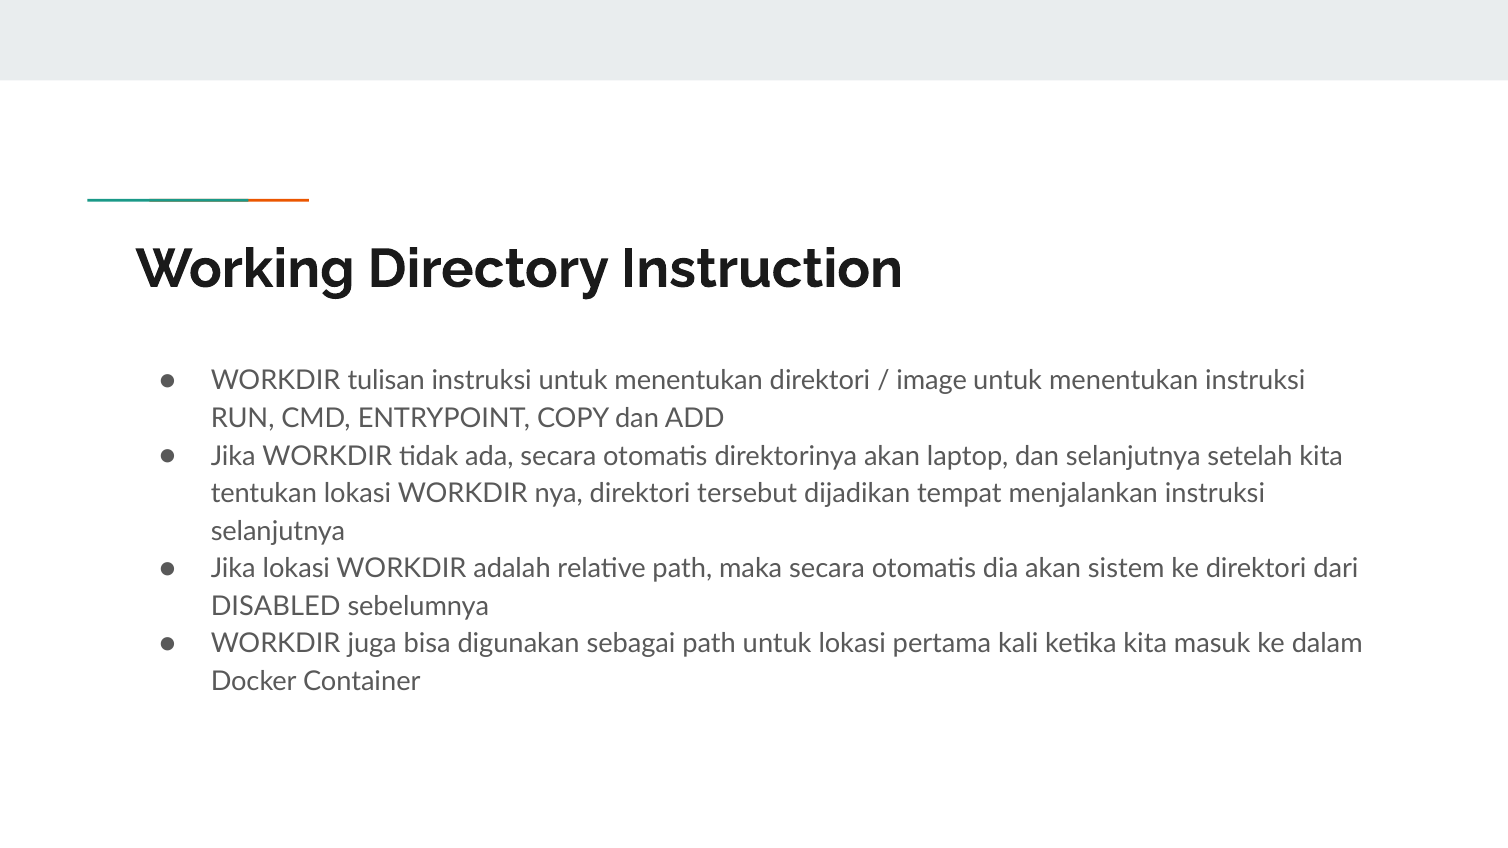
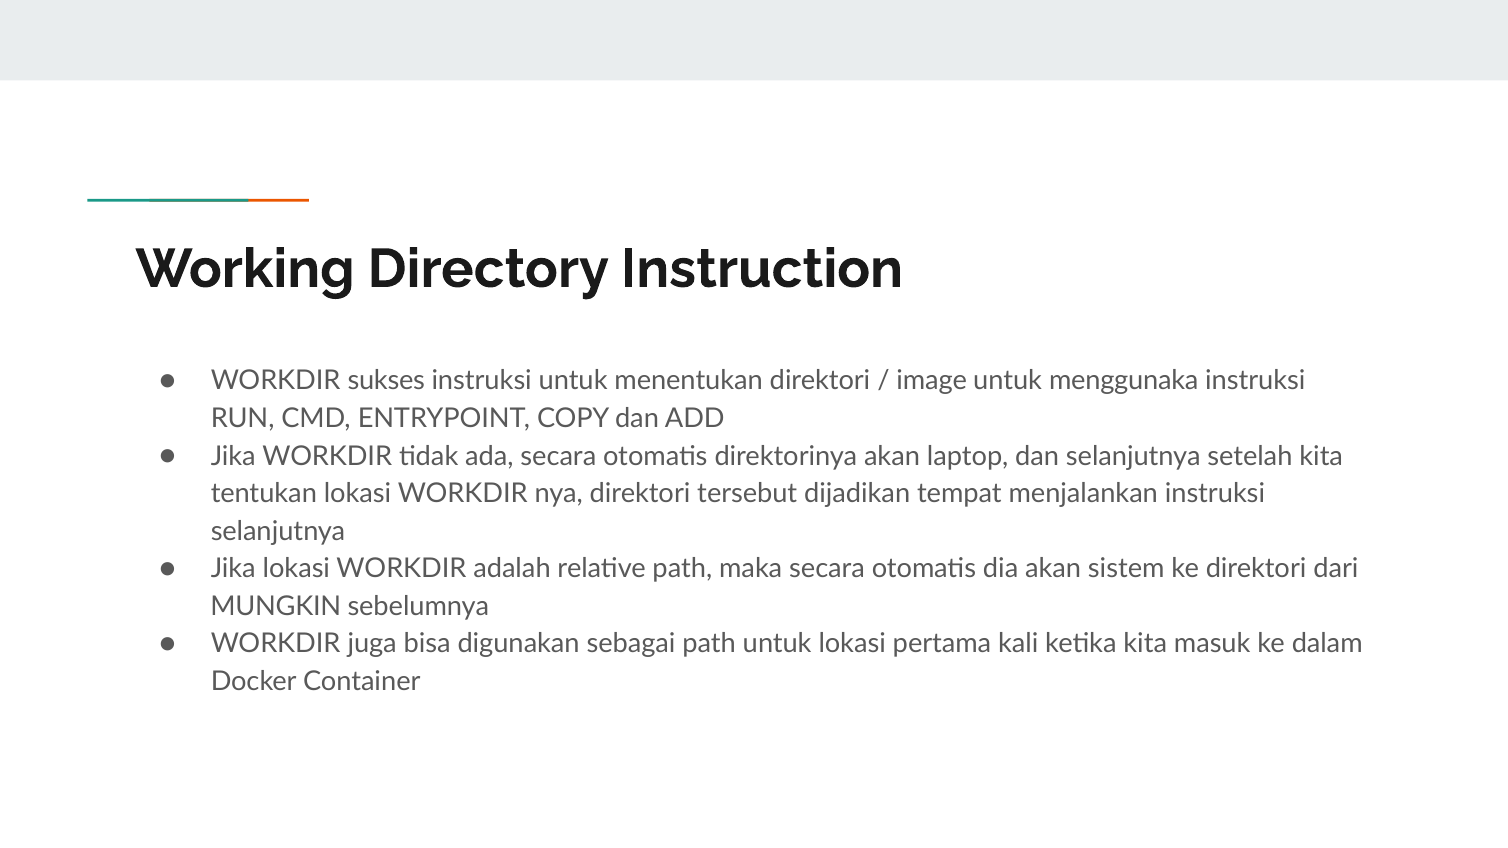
tulisan: tulisan -> sukses
menentukan at (1124, 381): menentukan -> menggunaka
DISABLED: DISABLED -> MUNGKIN
